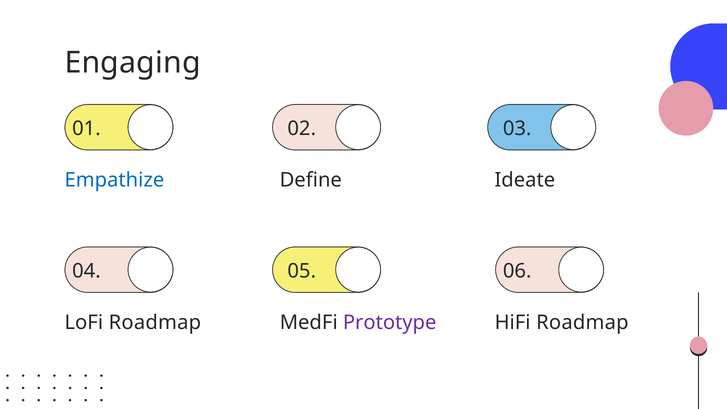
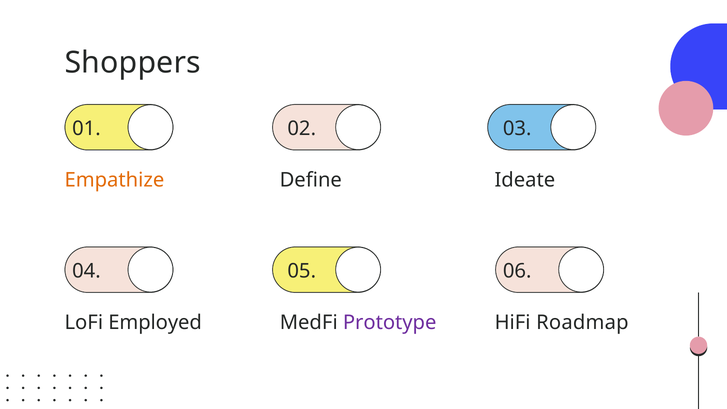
Engaging: Engaging -> Shoppers
Empathize colour: blue -> orange
LoFi Roadmap: Roadmap -> Employed
